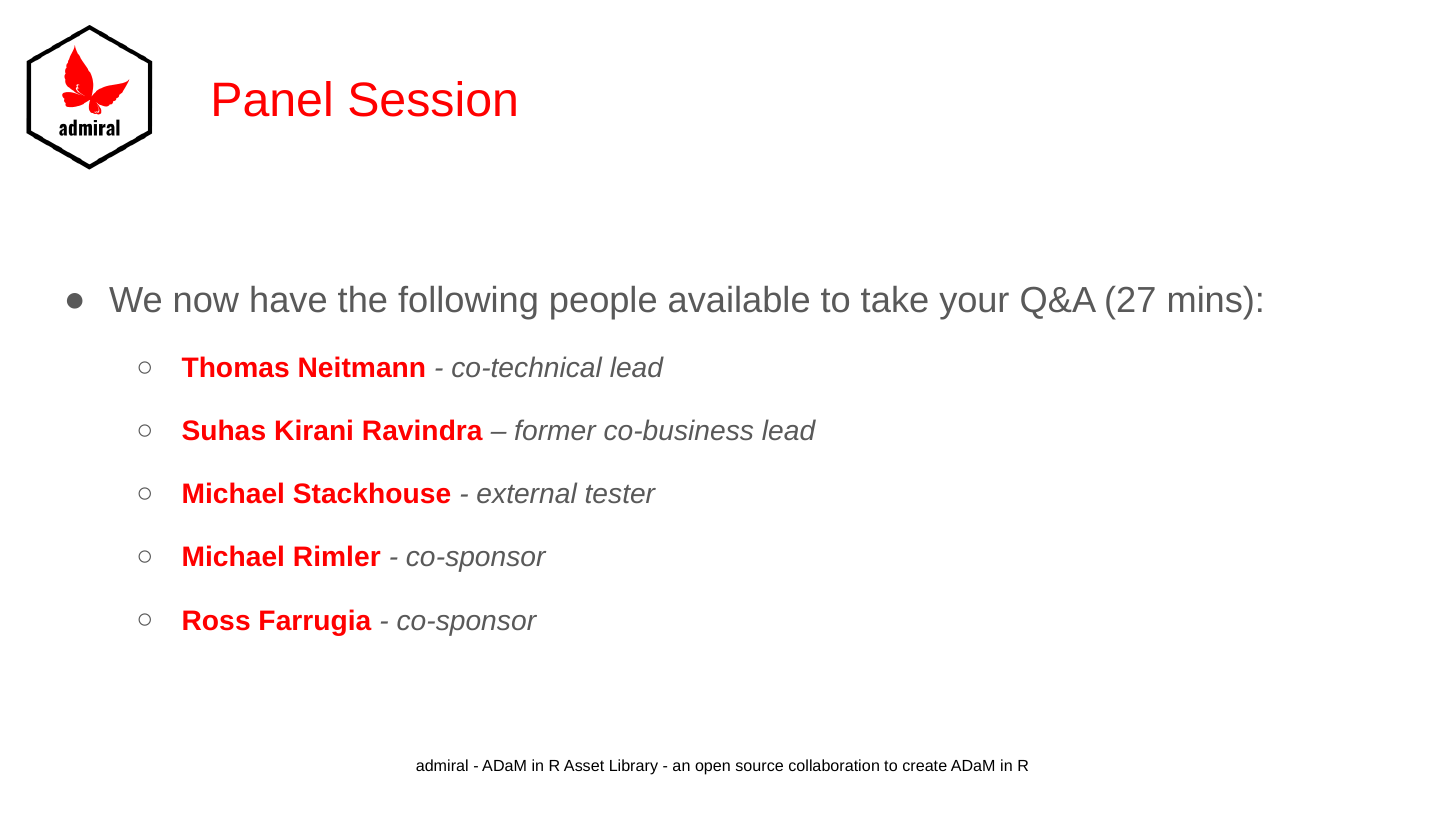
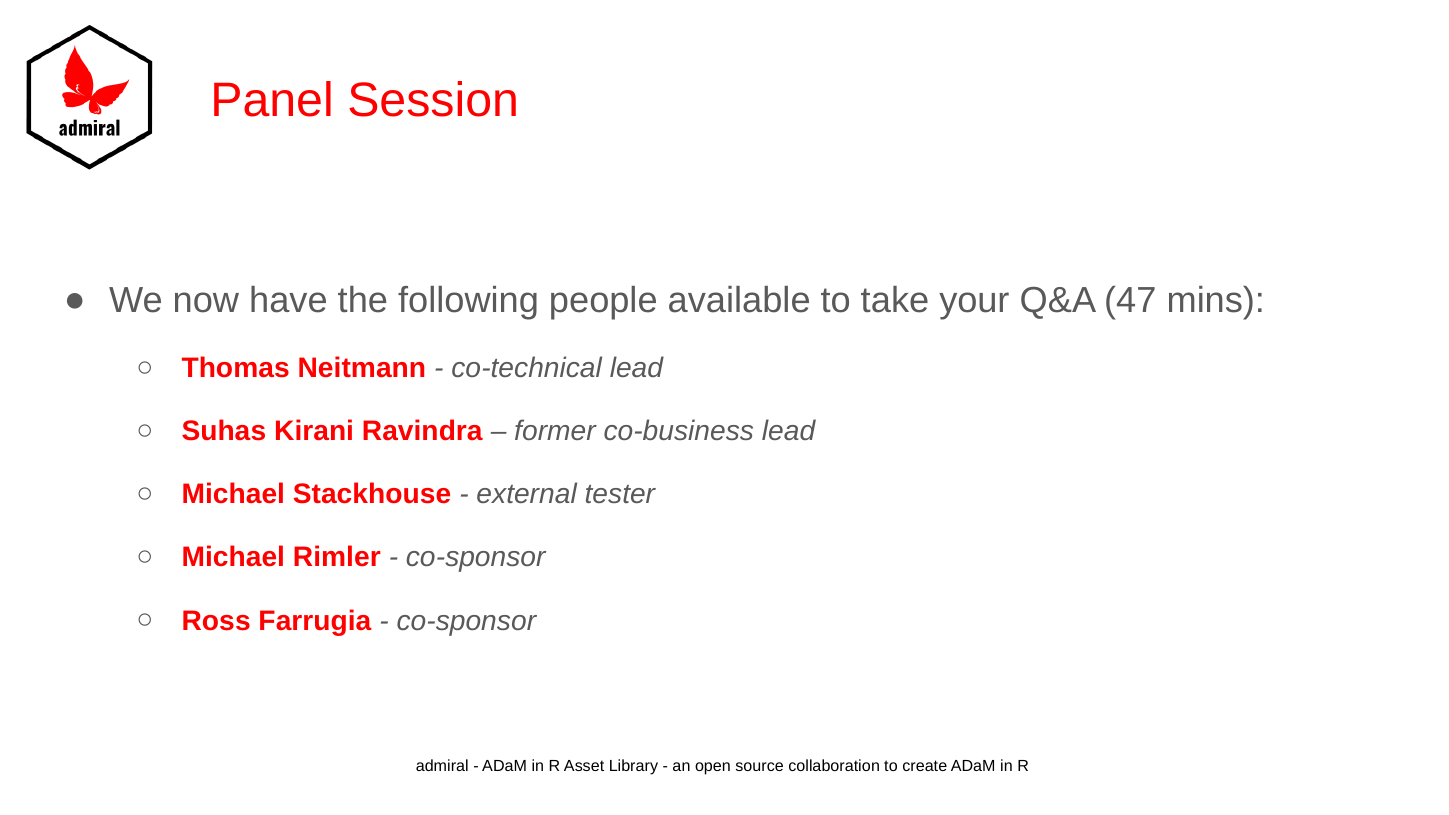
27: 27 -> 47
